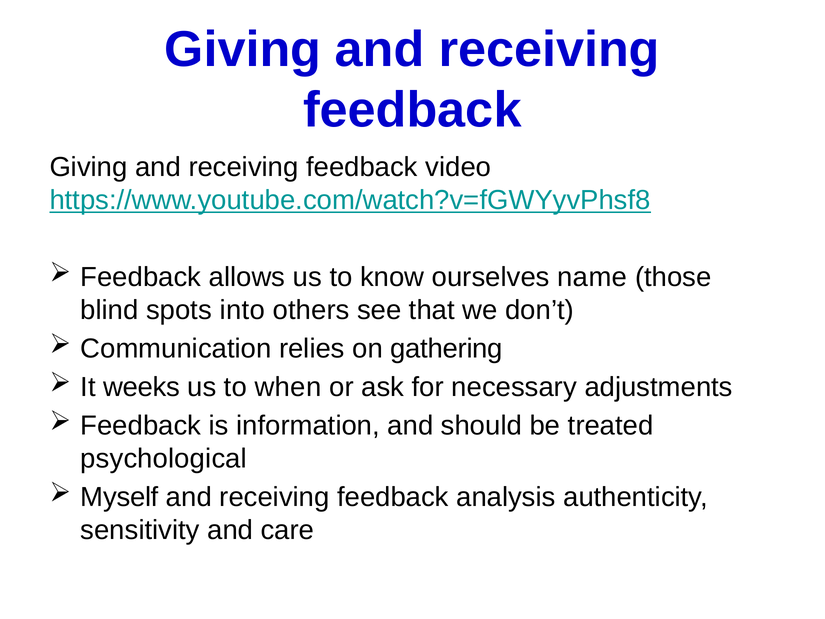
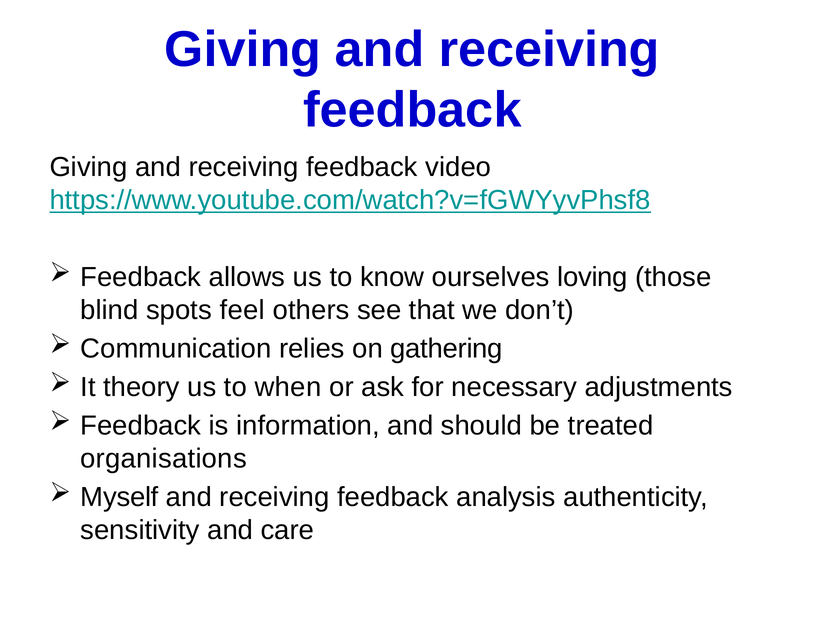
name: name -> loving
into: into -> feel
weeks: weeks -> theory
psychological: psychological -> organisations
